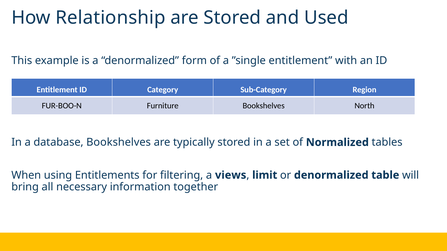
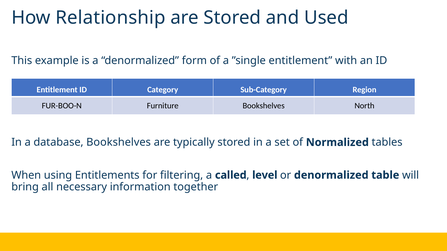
views: views -> called
limit: limit -> level
